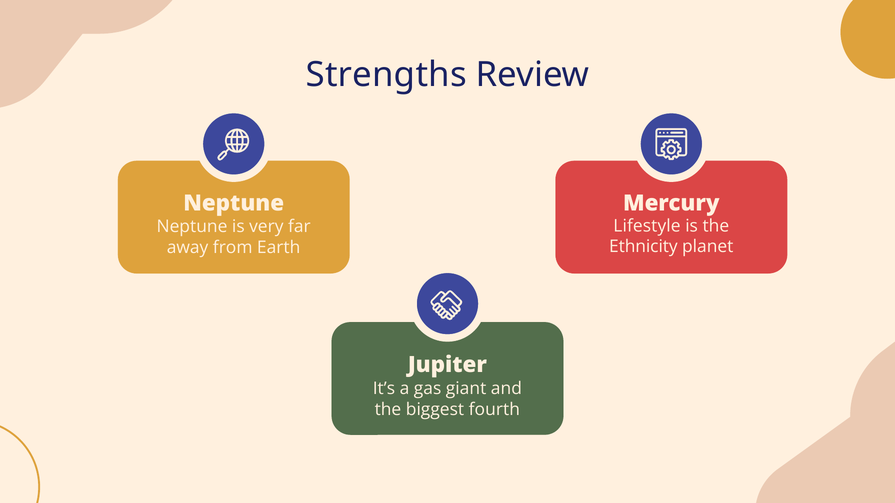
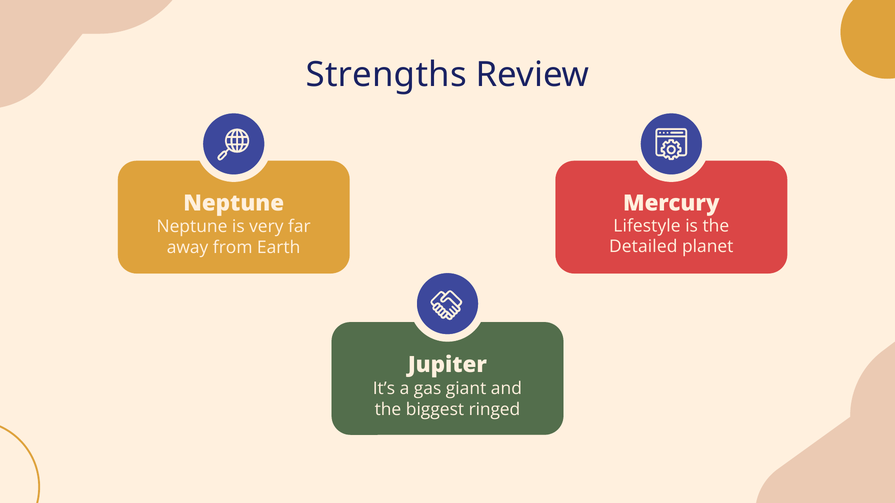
Ethnicity: Ethnicity -> Detailed
fourth: fourth -> ringed
